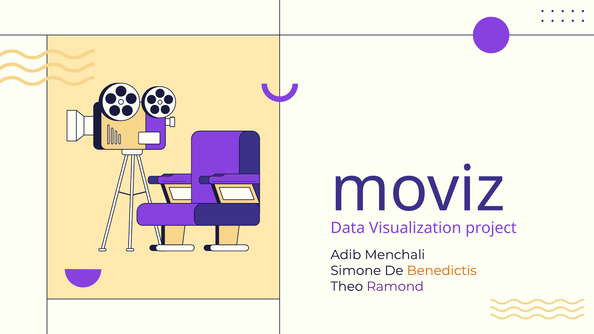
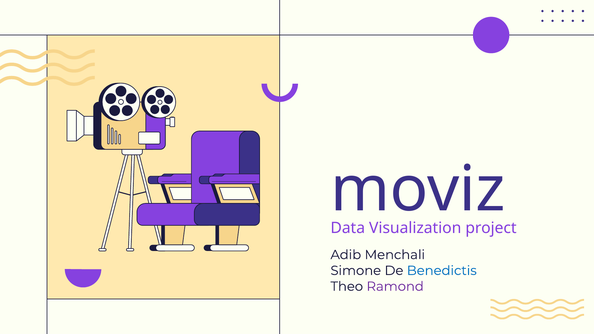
Benedictis colour: orange -> blue
